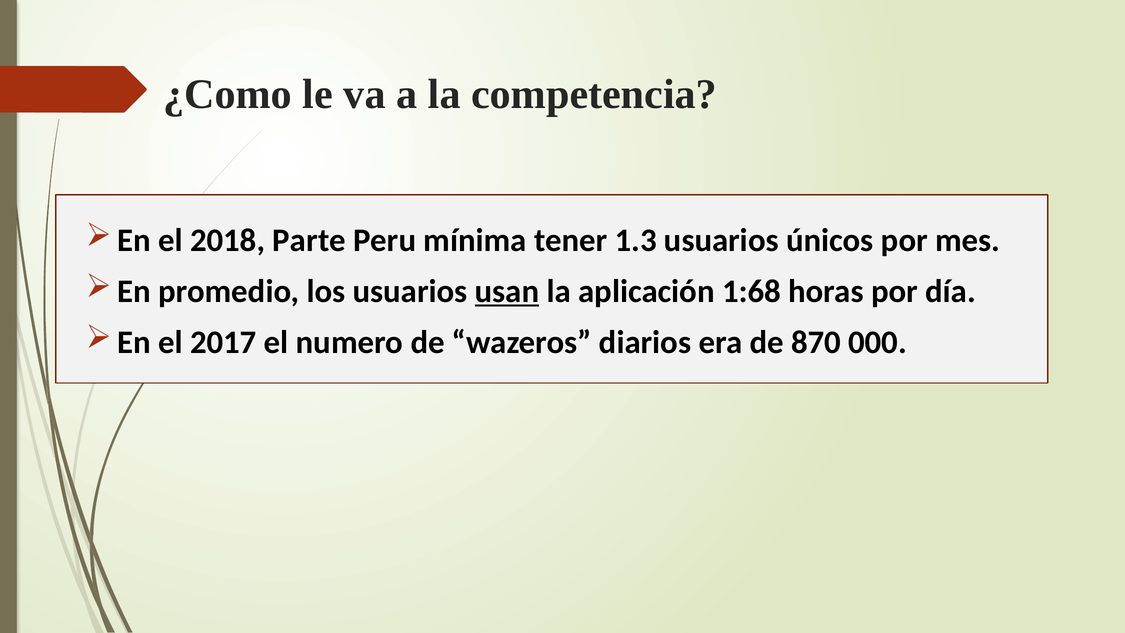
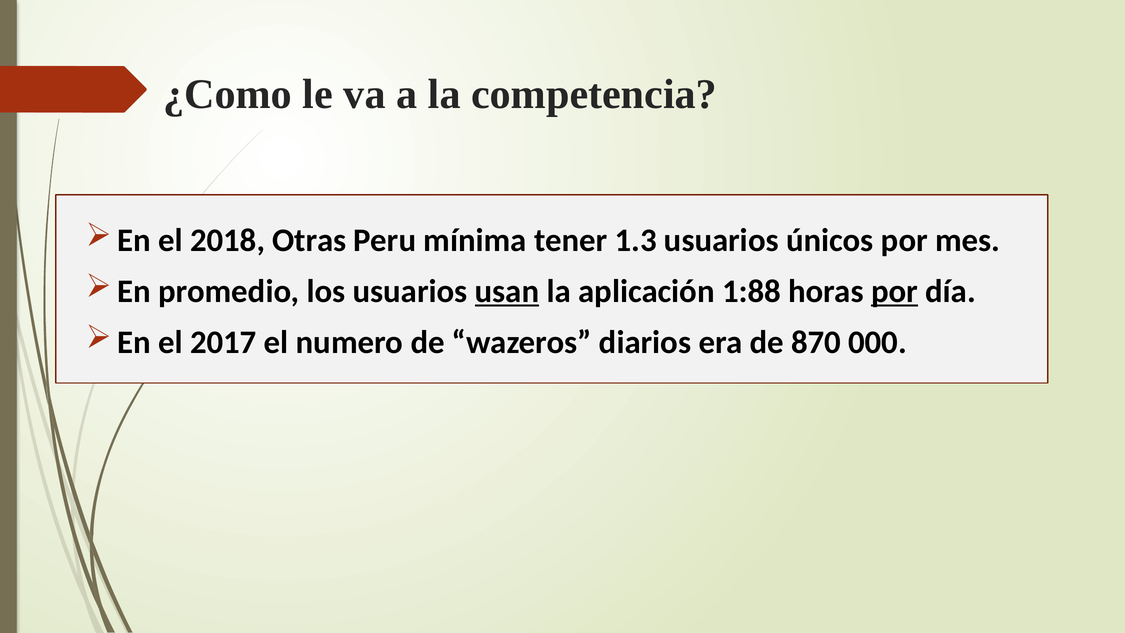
Parte: Parte -> Otras
1:68: 1:68 -> 1:88
por at (895, 292) underline: none -> present
